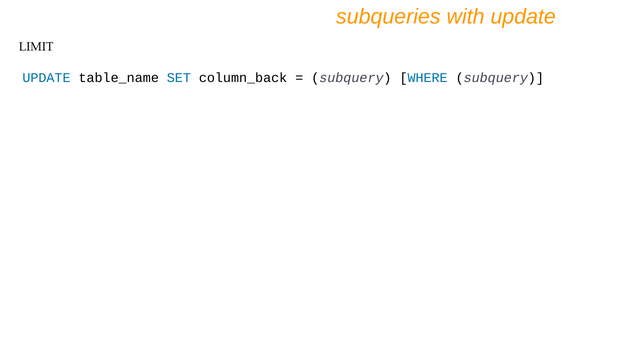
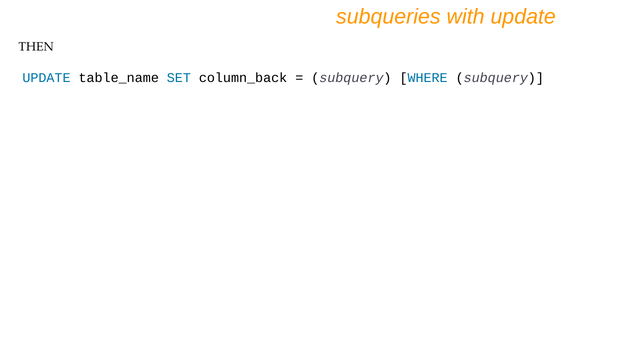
LIMIT: LIMIT -> THEN
